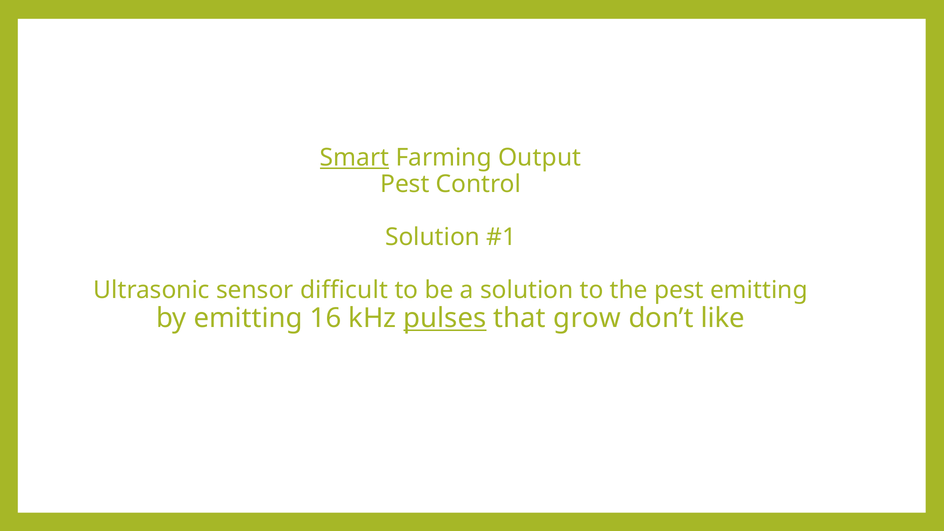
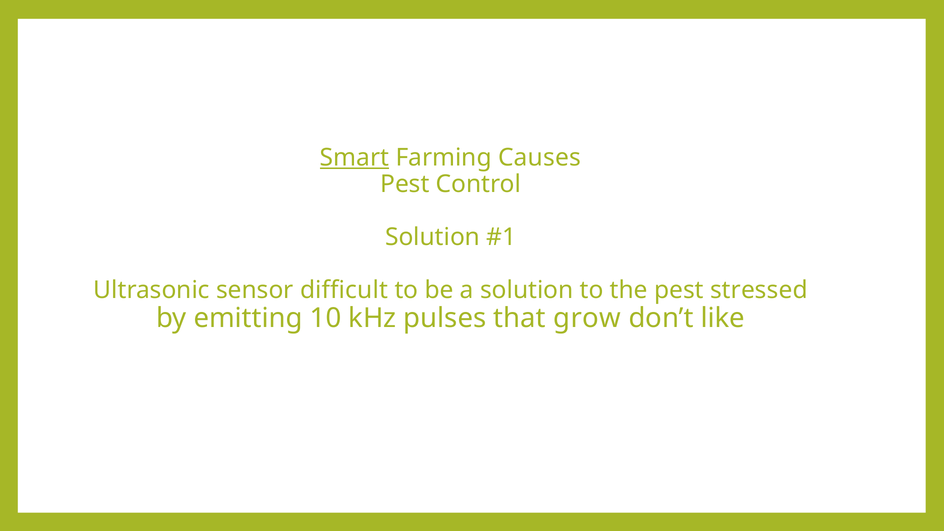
Output: Output -> Causes
pest emitting: emitting -> stressed
16: 16 -> 10
pulses underline: present -> none
